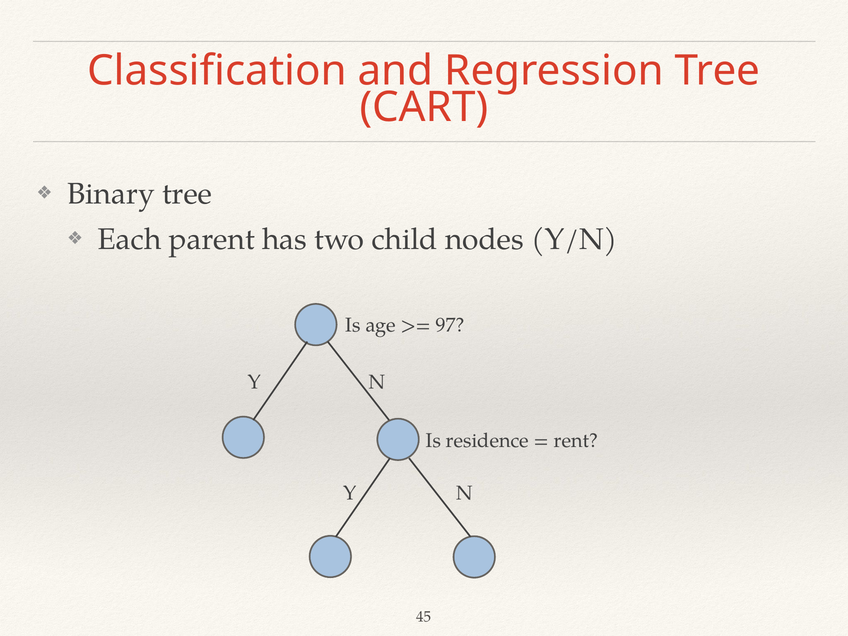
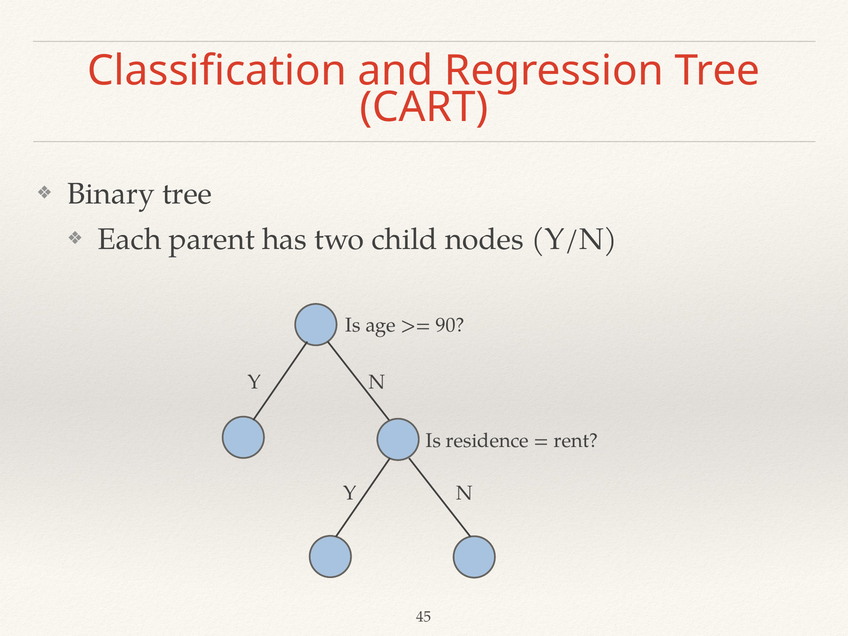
97: 97 -> 90
